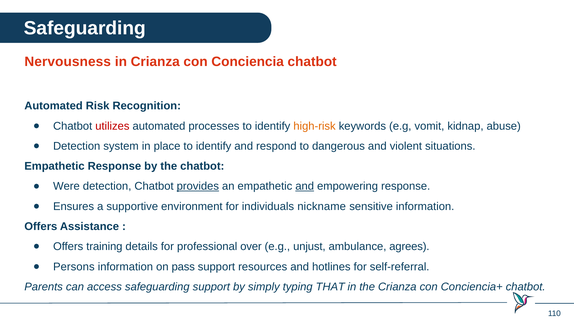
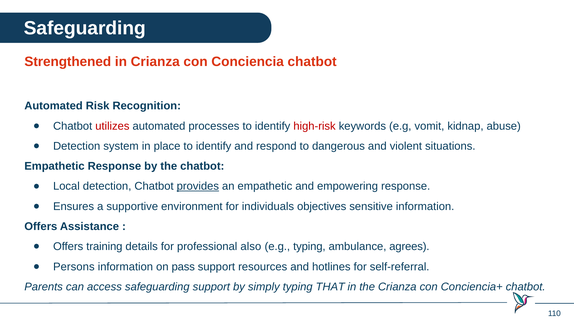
Nervousness: Nervousness -> Strengthened
high-risk colour: orange -> red
Were: Were -> Local
and at (305, 186) underline: present -> none
nickname: nickname -> objectives
over: over -> also
e.g unjust: unjust -> typing
